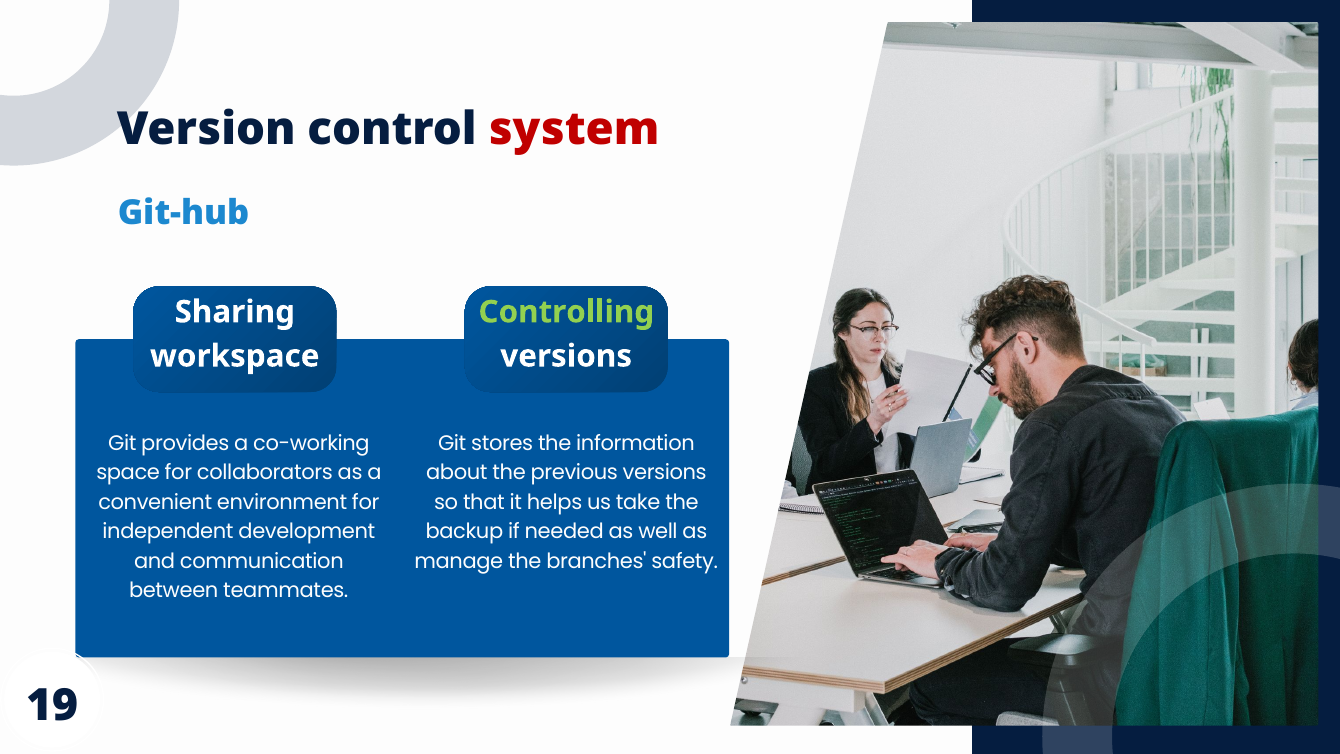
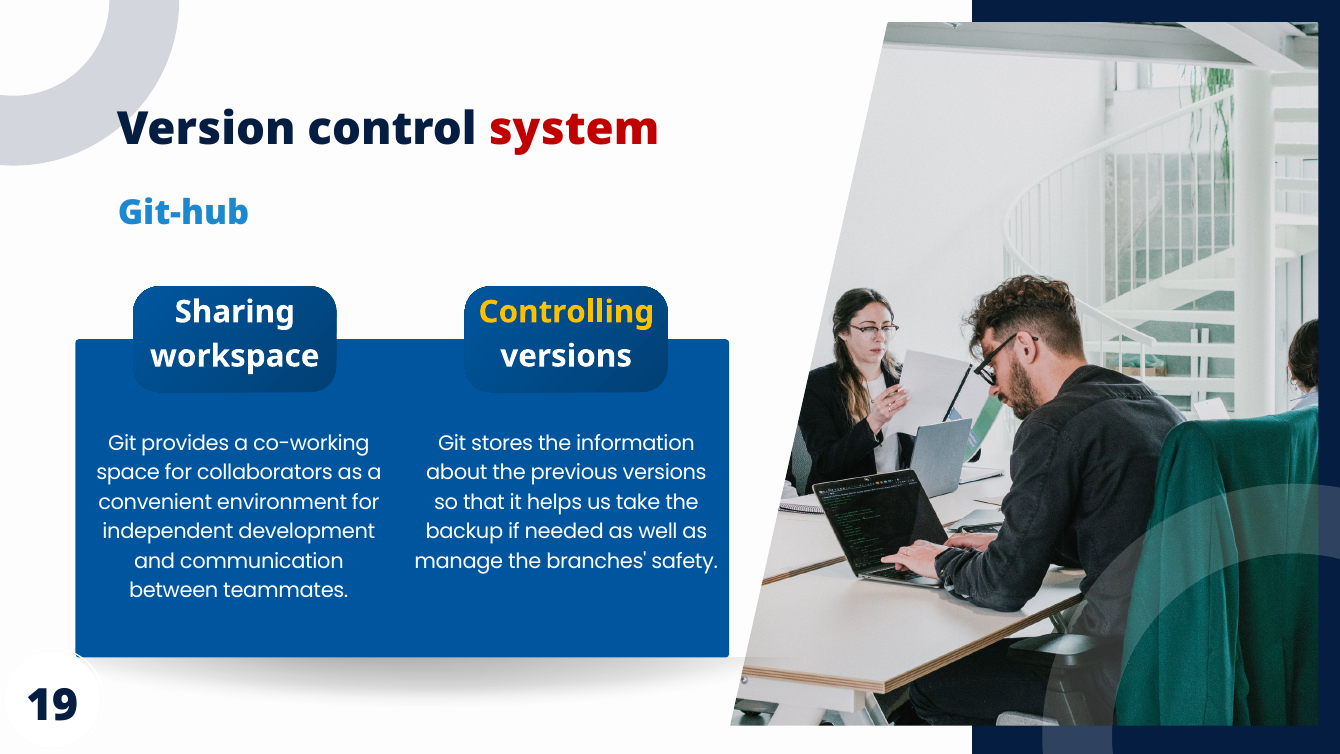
Controlling colour: light green -> yellow
